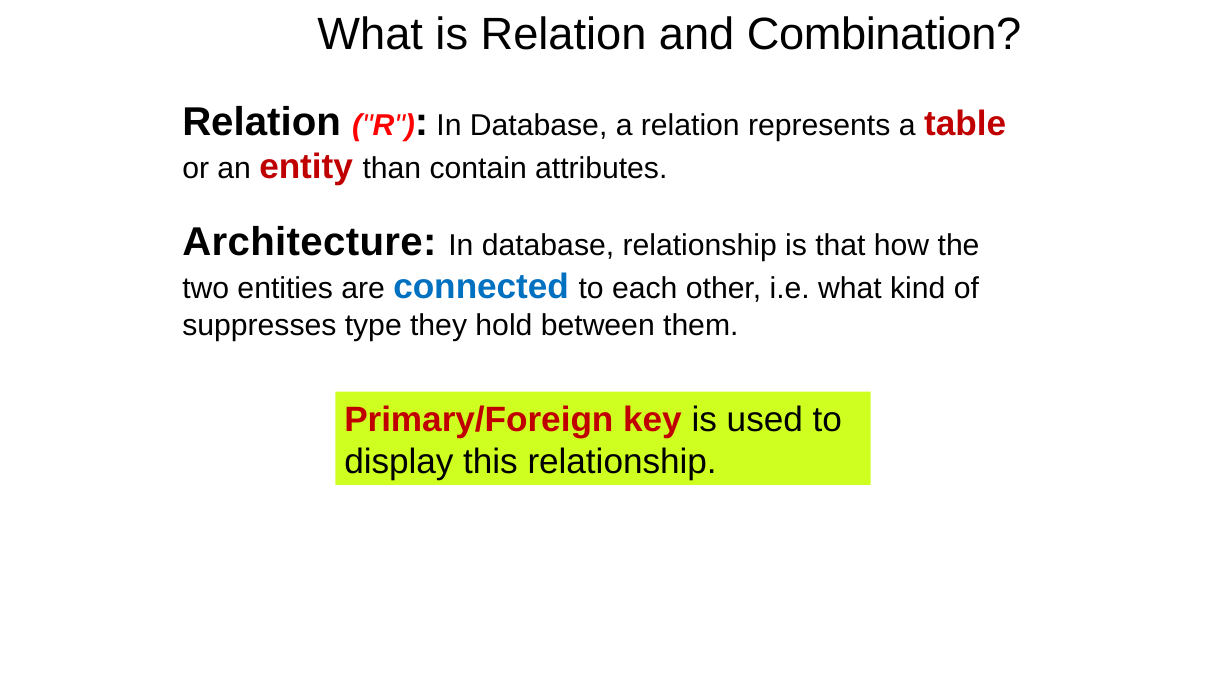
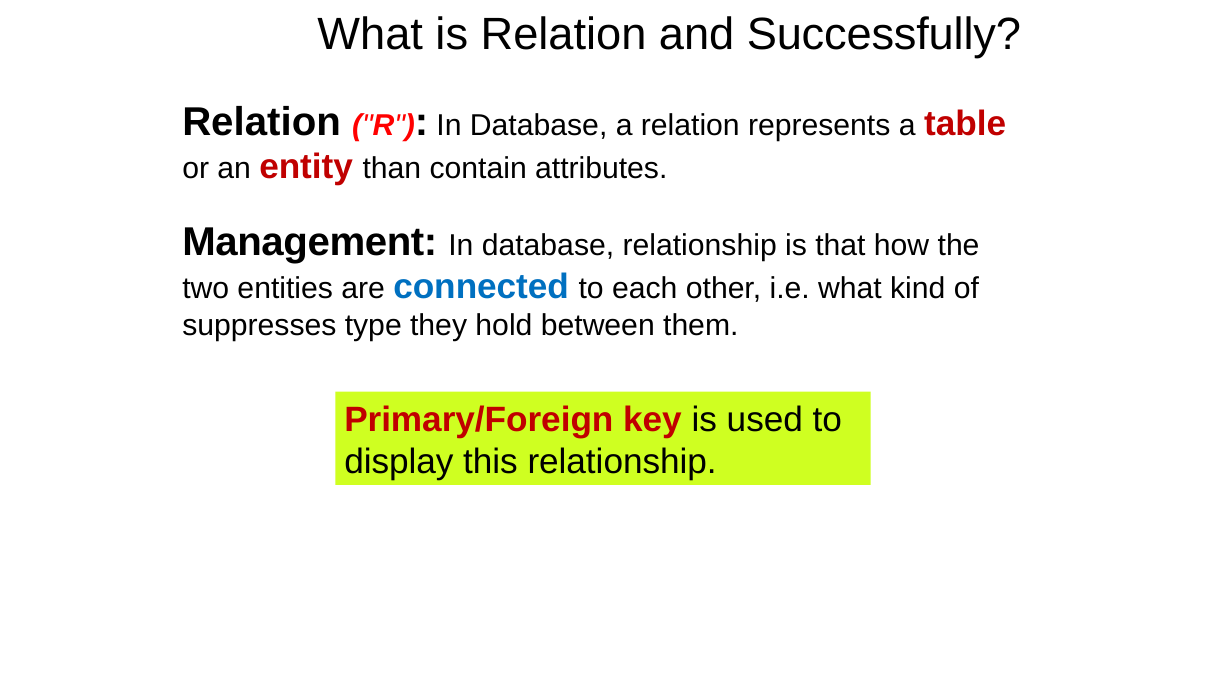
Combination: Combination -> Successfully
Architecture: Architecture -> Management
